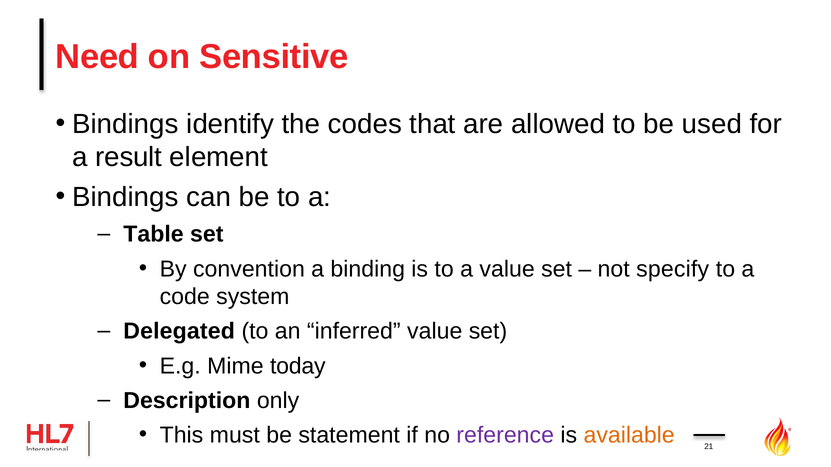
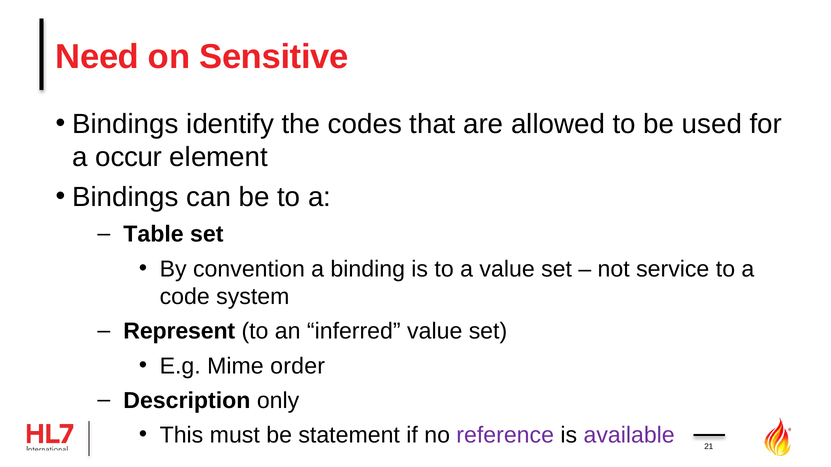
result: result -> occur
specify: specify -> service
Delegated: Delegated -> Represent
today: today -> order
available colour: orange -> purple
